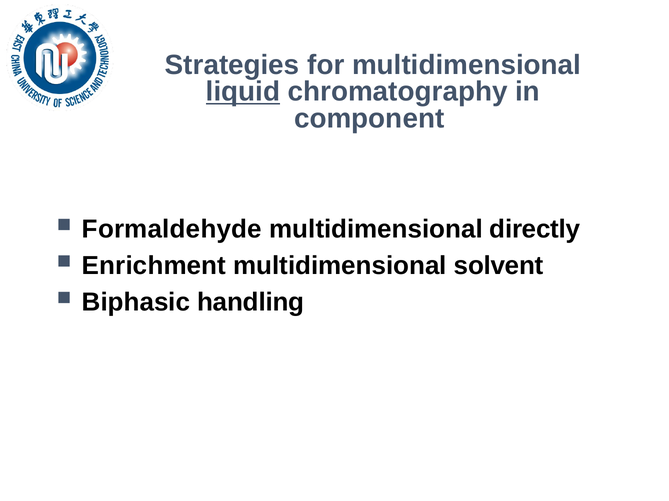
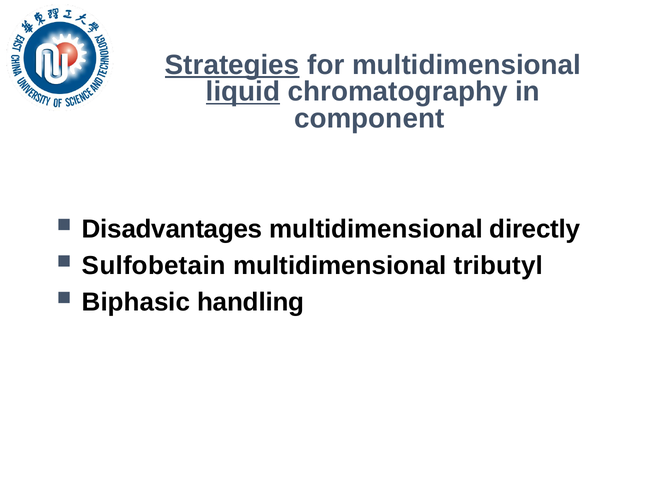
Strategies underline: none -> present
Formaldehyde: Formaldehyde -> Disadvantages
Enrichment: Enrichment -> Sulfobetain
solvent: solvent -> tributyl
